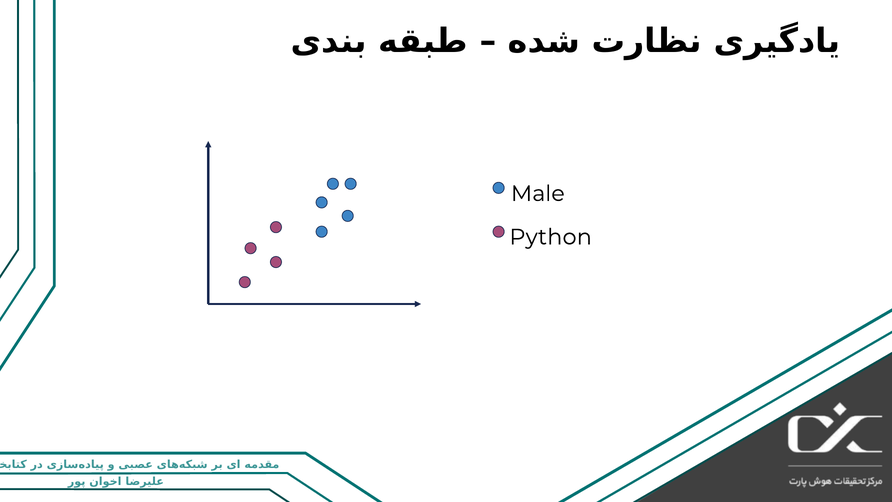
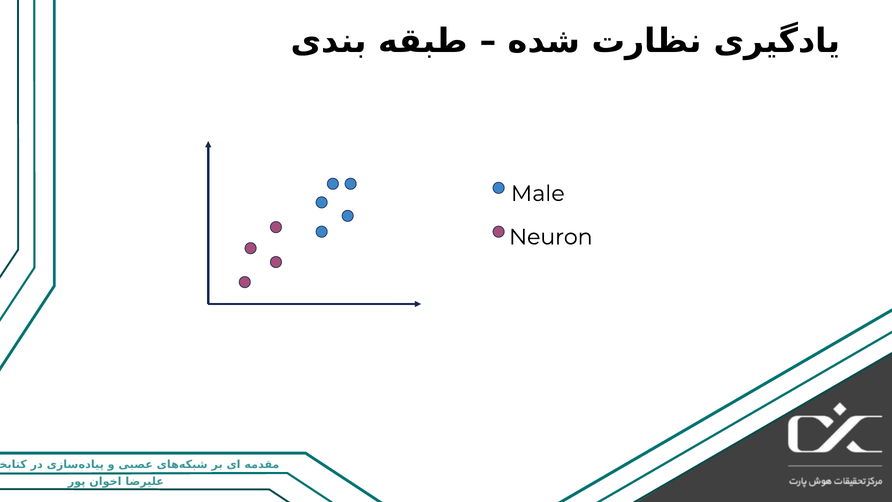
Python: Python -> Neuron
